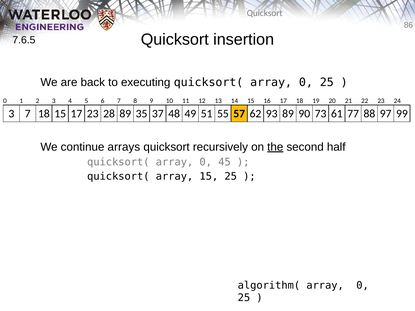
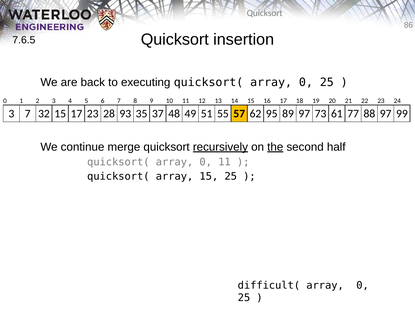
7 18: 18 -> 32
28 89: 89 -> 93
93: 93 -> 95
89 90: 90 -> 97
arrays: arrays -> merge
recursively underline: none -> present
0 45: 45 -> 11
algorithm(: algorithm( -> difficult(
